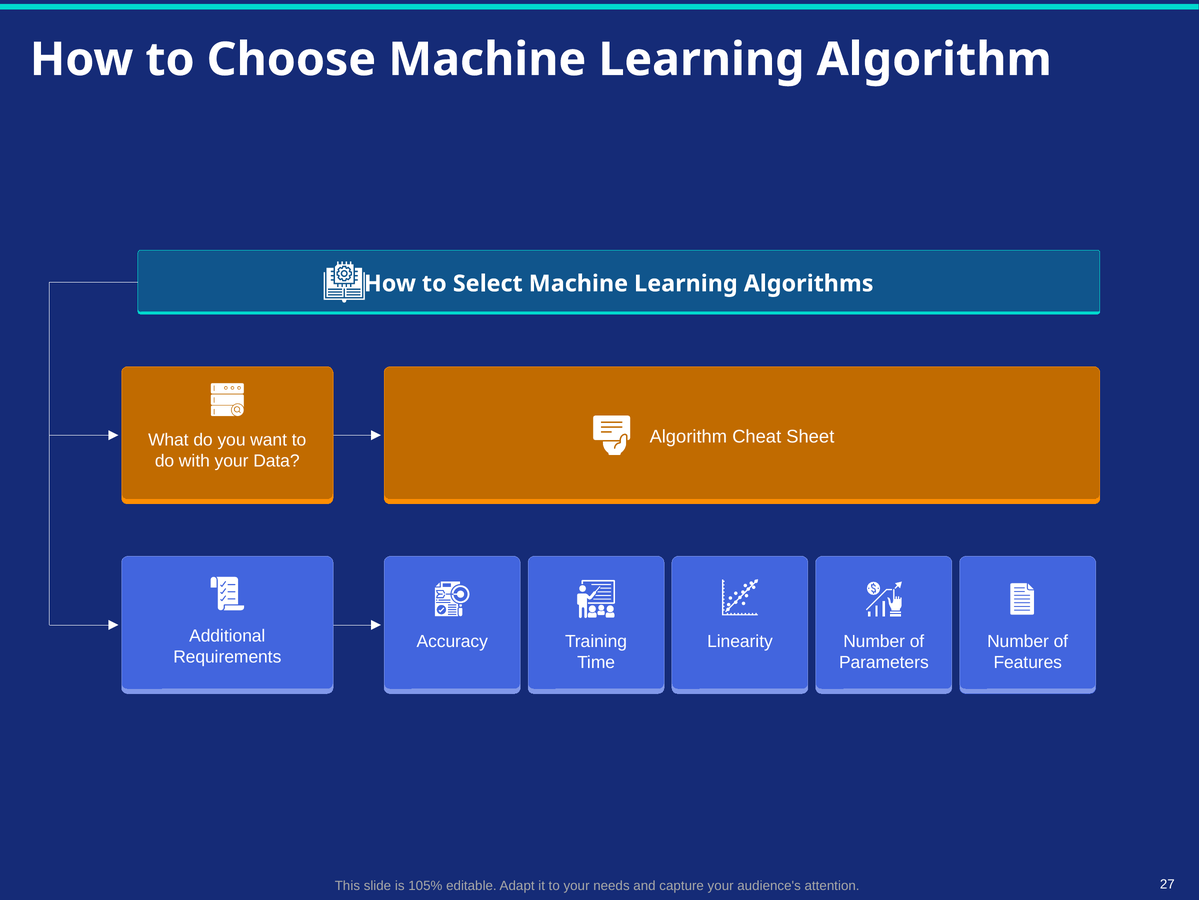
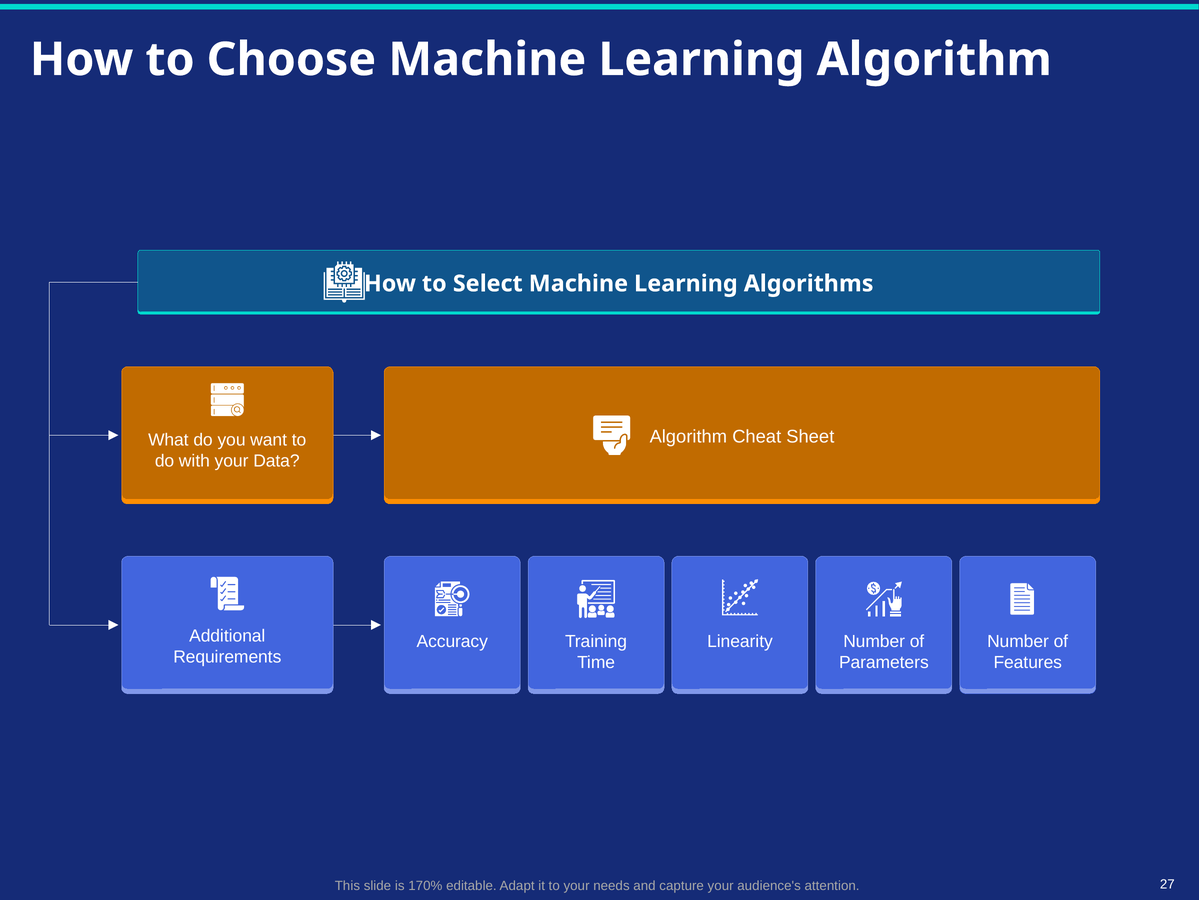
105%: 105% -> 170%
